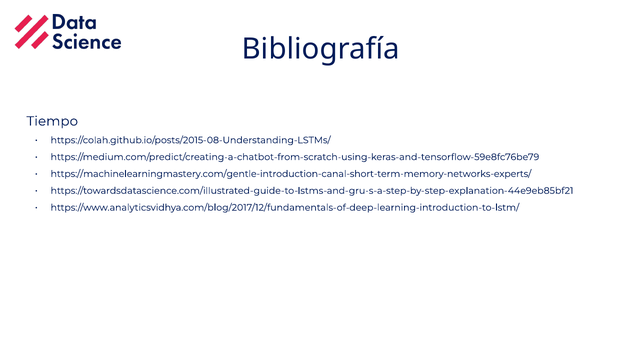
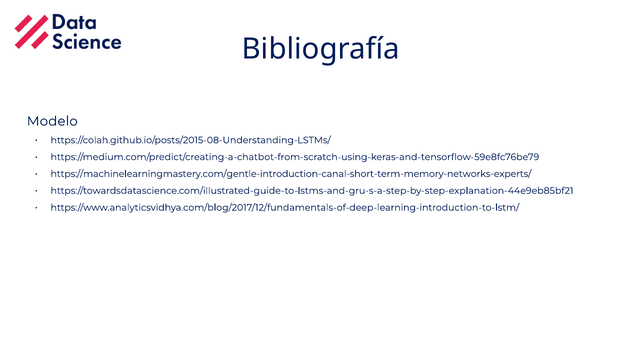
Tiempo: Tiempo -> Modelo
